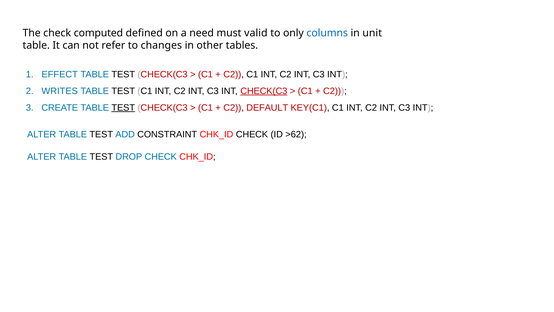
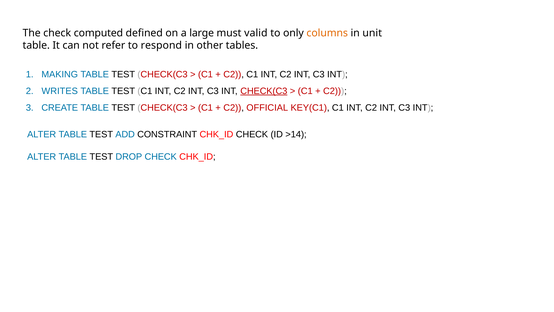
need: need -> large
columns colour: blue -> orange
changes: changes -> respond
EFFECT: EFFECT -> MAKING
TEST at (123, 108) underline: present -> none
DEFAULT: DEFAULT -> OFFICIAL
>62: >62 -> >14
